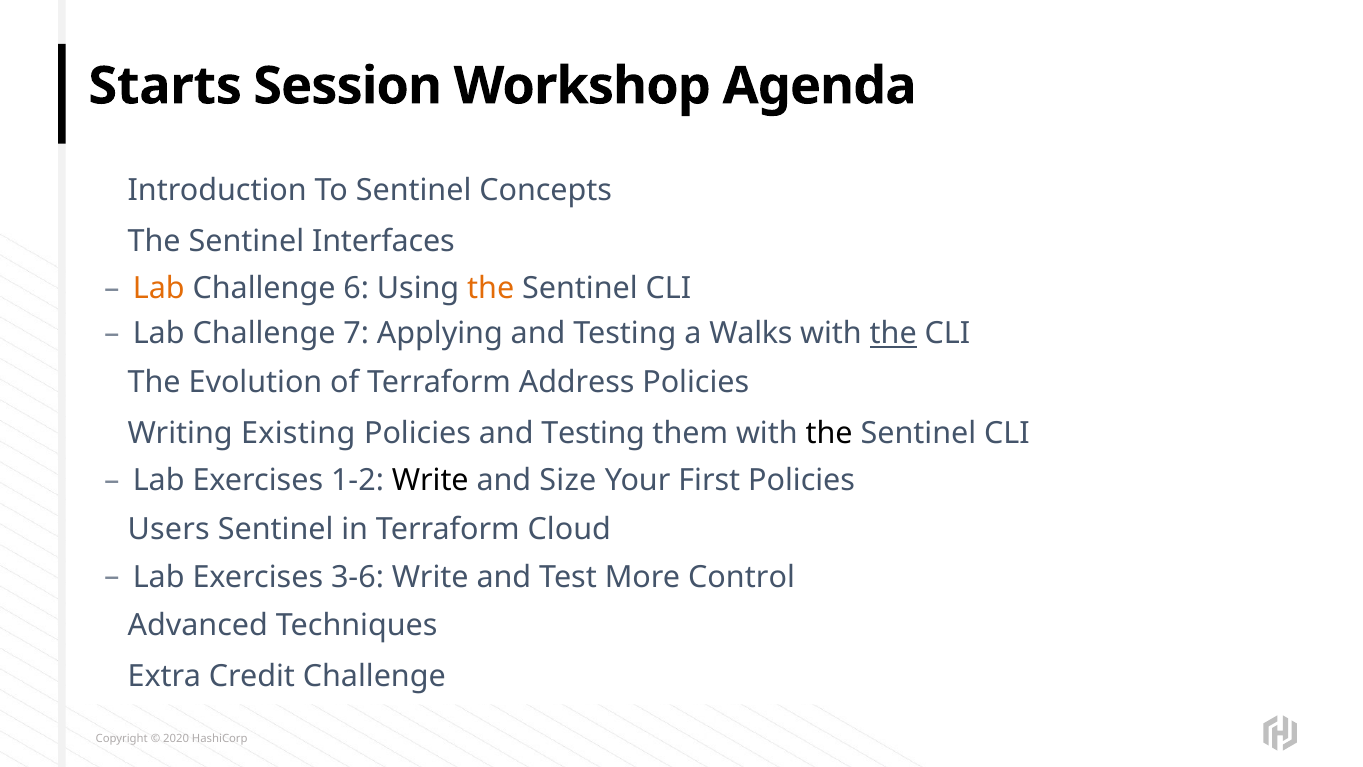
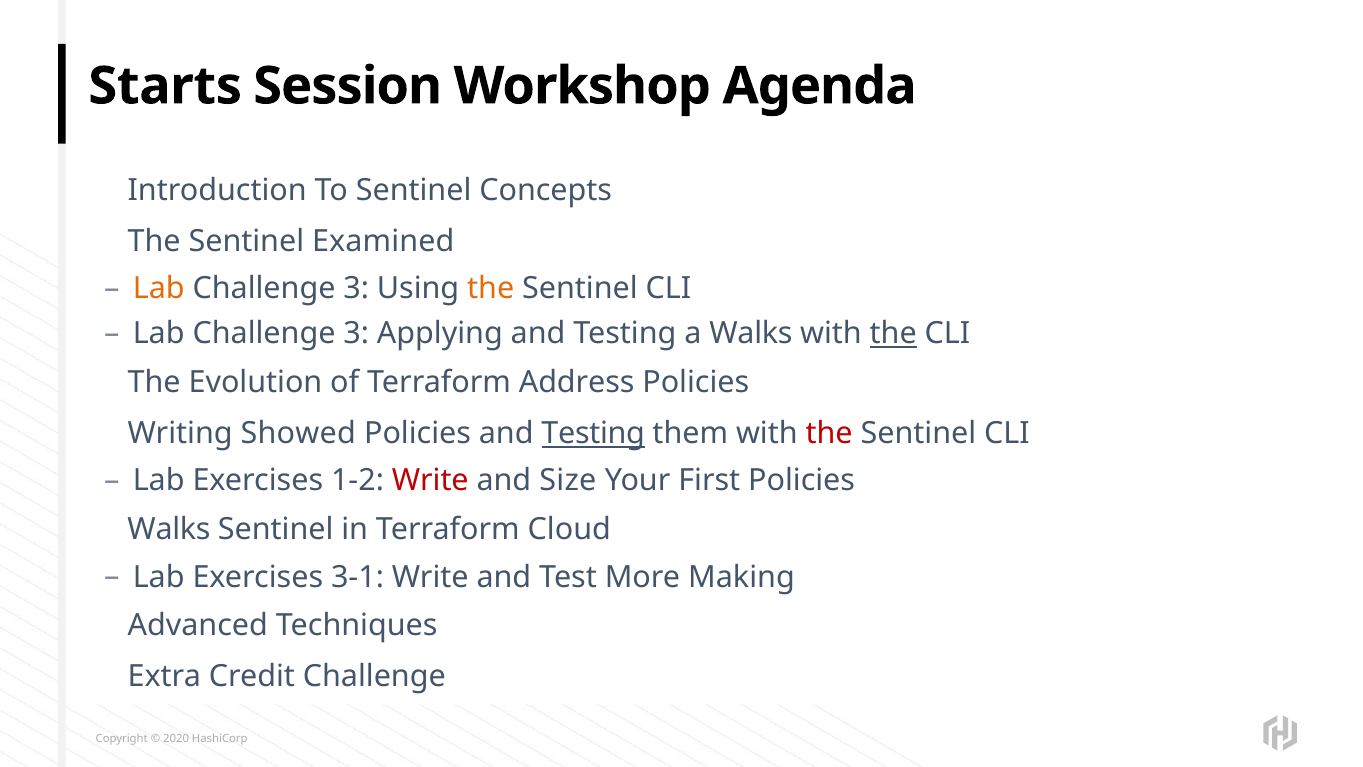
Interfaces: Interfaces -> Examined
6 at (356, 289): 6 -> 3
7 at (356, 334): 7 -> 3
Existing: Existing -> Showed
Testing at (593, 433) underline: none -> present
the at (829, 433) colour: black -> red
Write at (430, 481) colour: black -> red
Users at (169, 529): Users -> Walks
3-6: 3-6 -> 3-1
Control: Control -> Making
